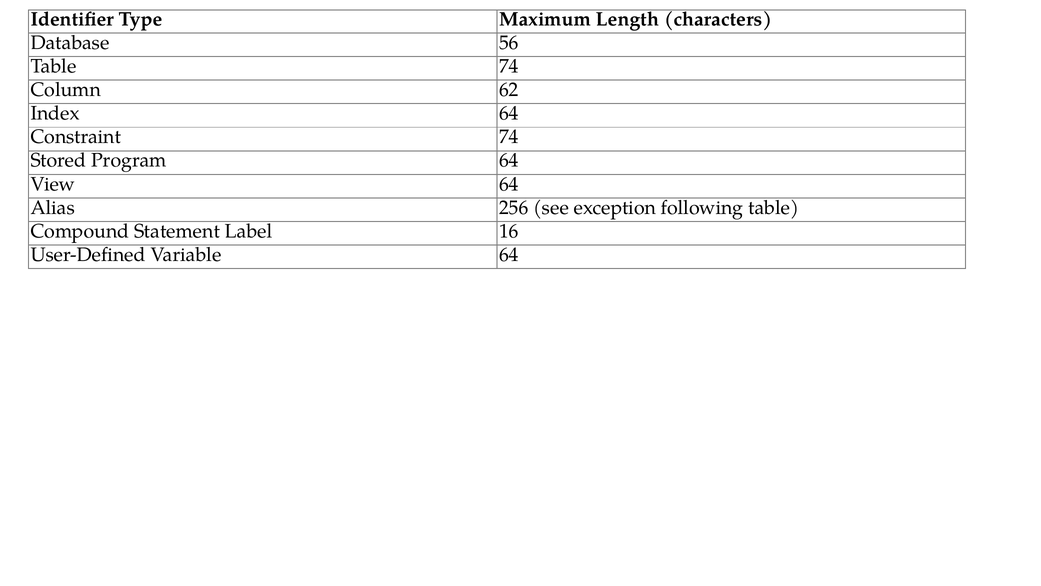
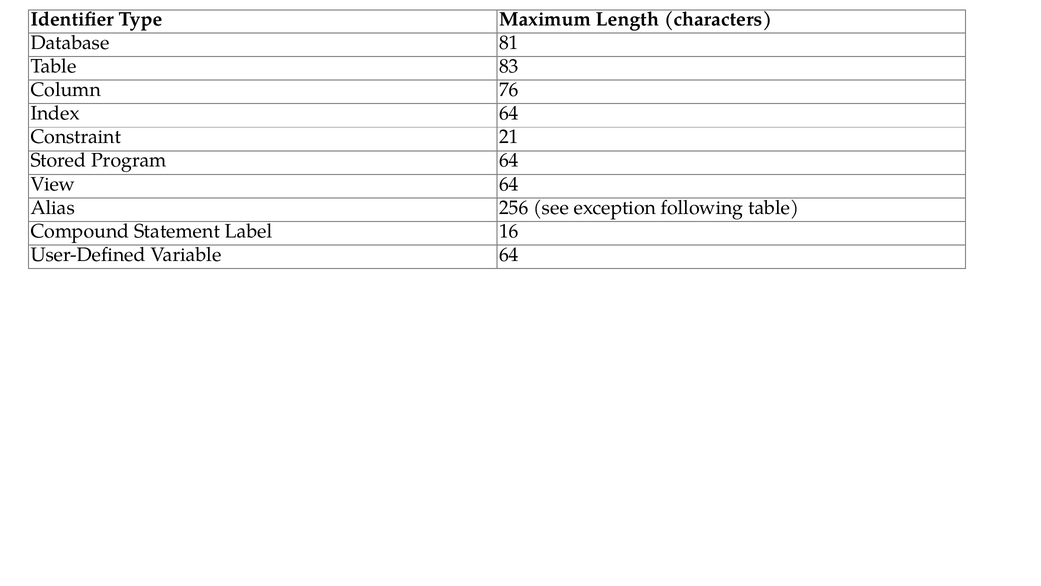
56: 56 -> 81
Table 74: 74 -> 83
62: 62 -> 76
Constraint 74: 74 -> 21
